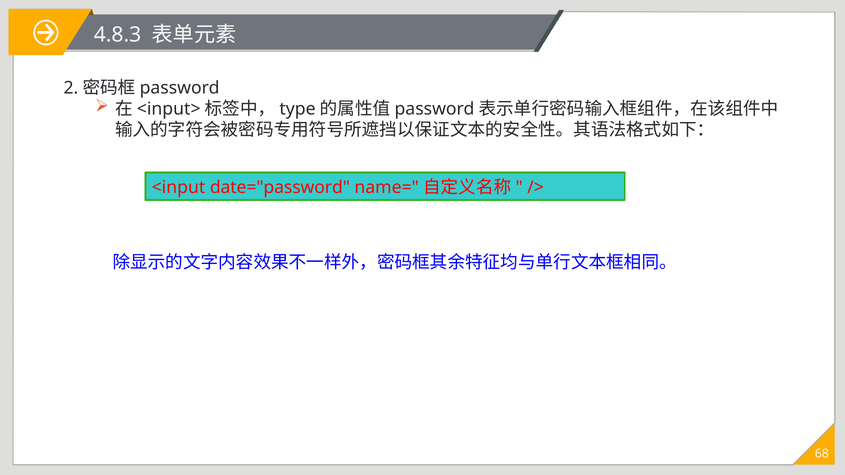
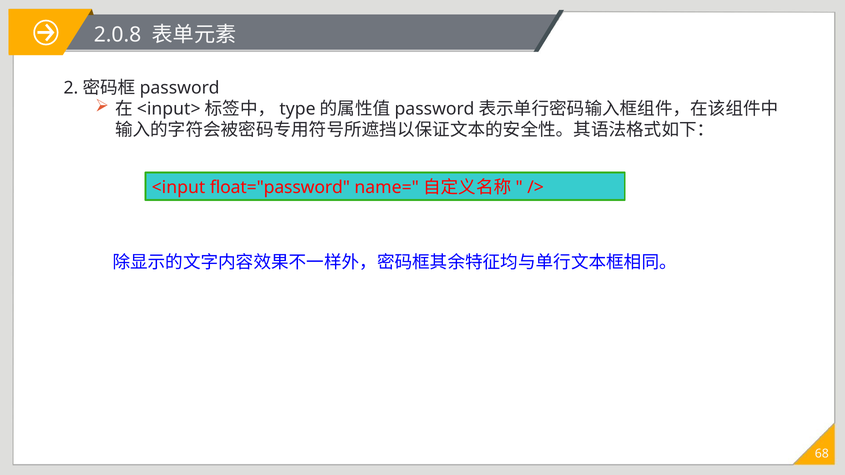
4.8.3: 4.8.3 -> 2.0.8
date="password: date="password -> float="password
